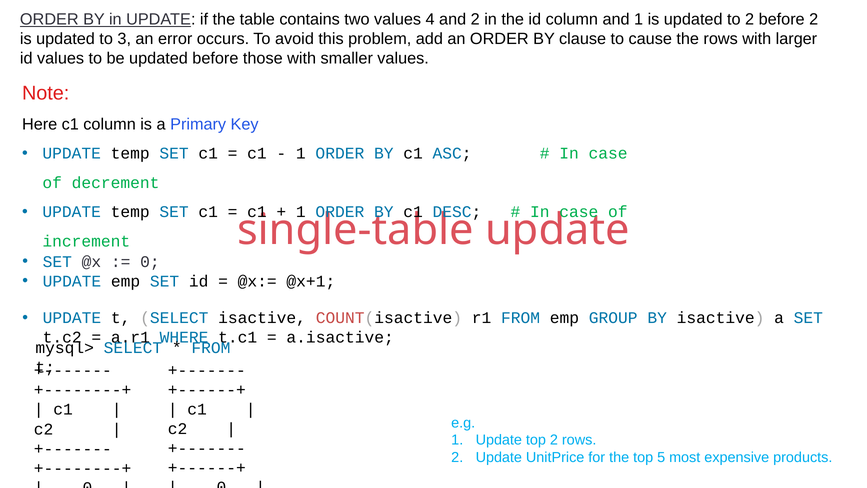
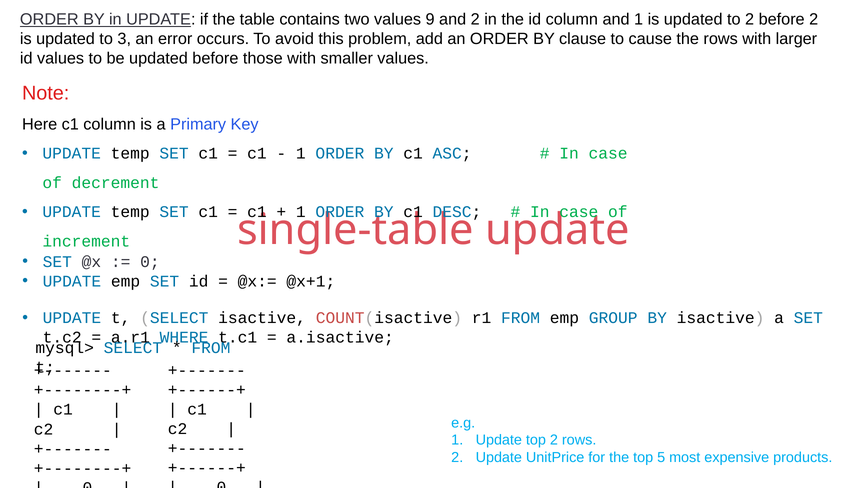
4: 4 -> 9
